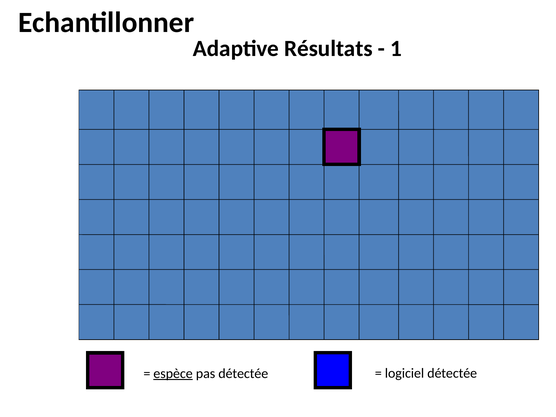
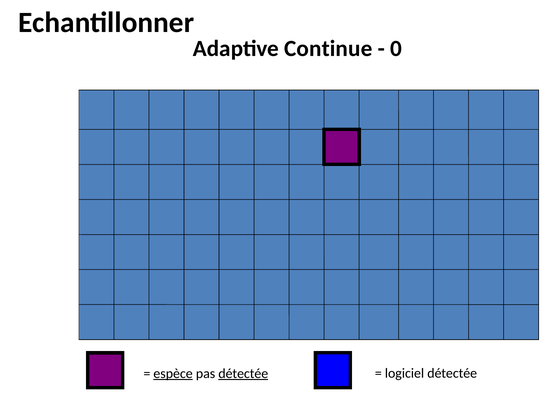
Résultats: Résultats -> Continue
1: 1 -> 0
détectée at (243, 374) underline: none -> present
